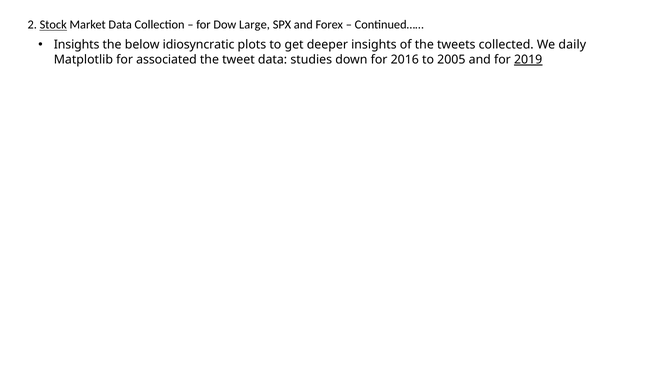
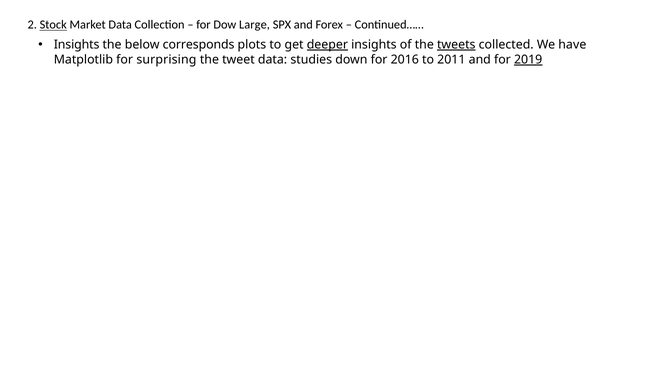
idiosyncratic: idiosyncratic -> corresponds
deeper underline: none -> present
tweets underline: none -> present
daily: daily -> have
associated: associated -> surprising
2005: 2005 -> 2011
